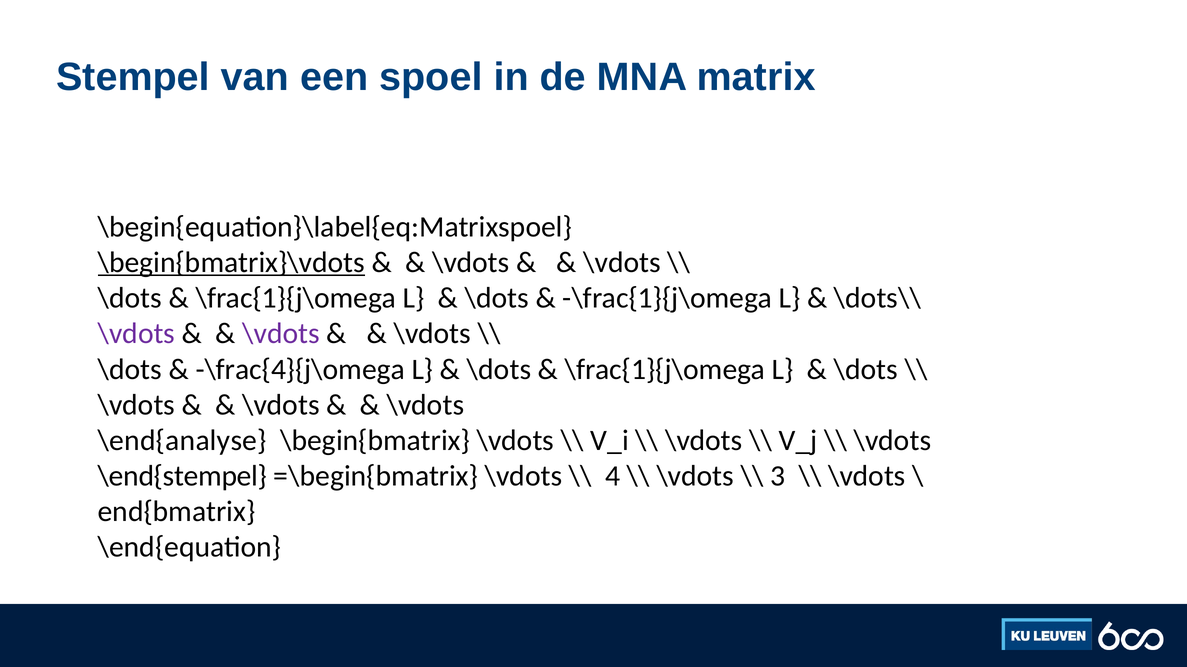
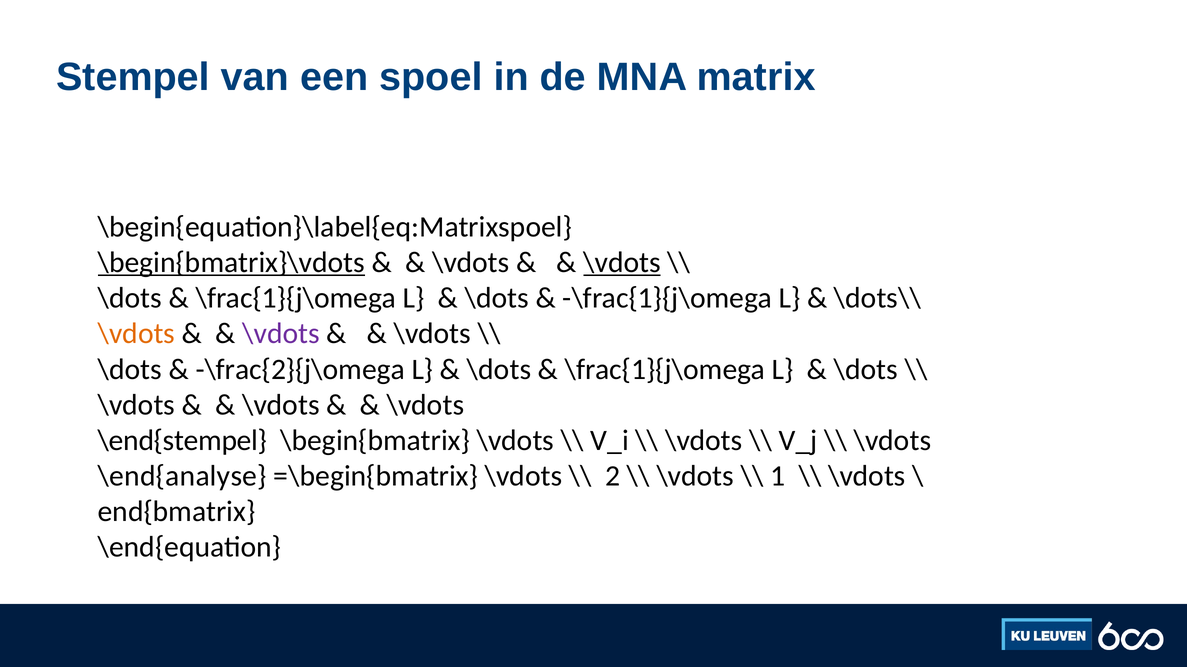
\vdots at (622, 263) underline: none -> present
\vdots at (136, 334) colour: purple -> orange
-\frac{4}{j\omega: -\frac{4}{j\omega -> -\frac{2}{j\omega
\end{analyse: \end{analyse -> \end{stempel
\end{stempel: \end{stempel -> \end{analyse
4: 4 -> 2
3: 3 -> 1
